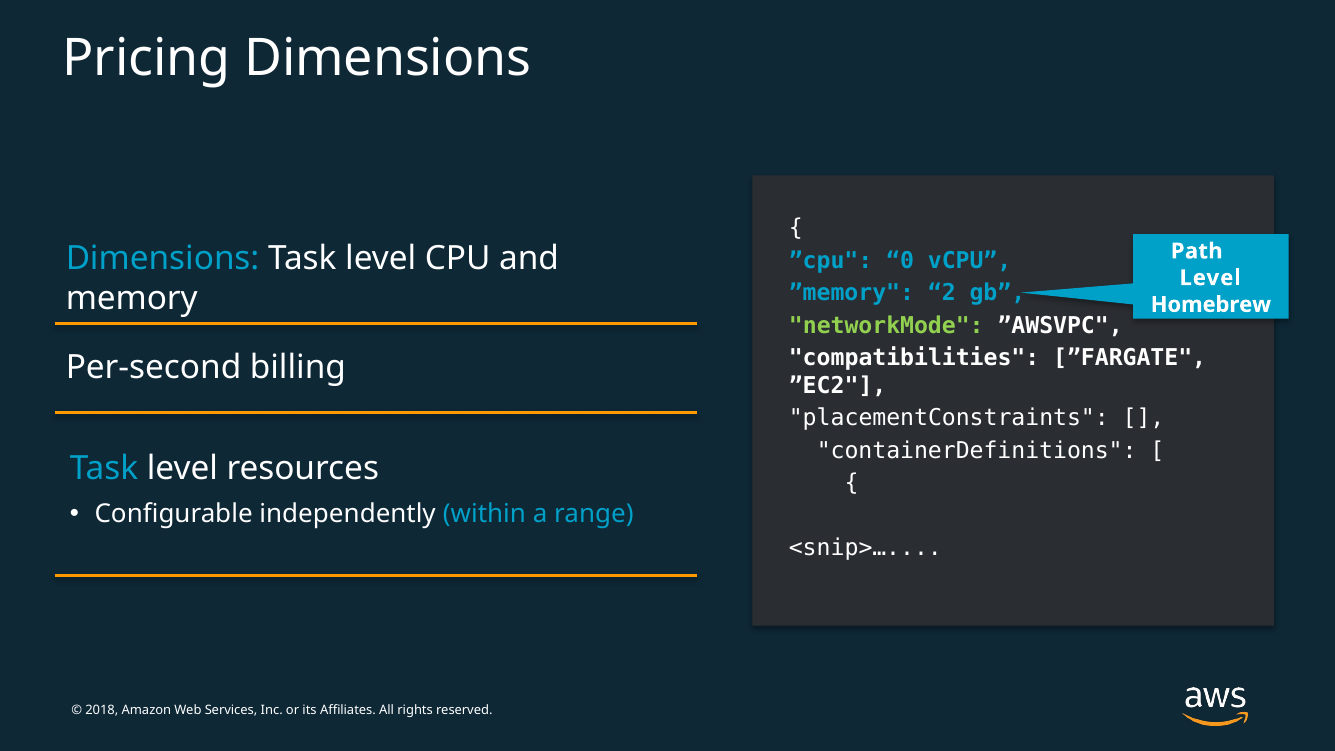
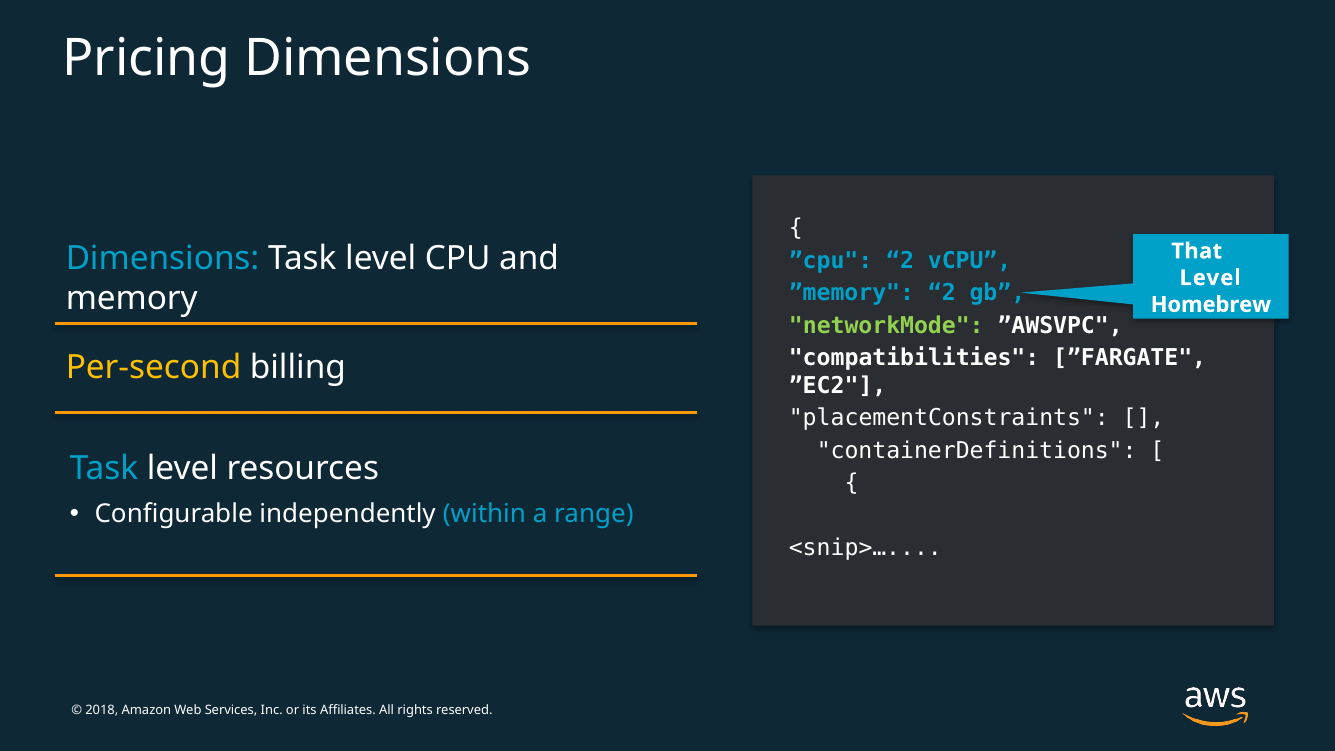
Path: Path -> That
”cpu 0: 0 -> 2
Per-second colour: white -> yellow
